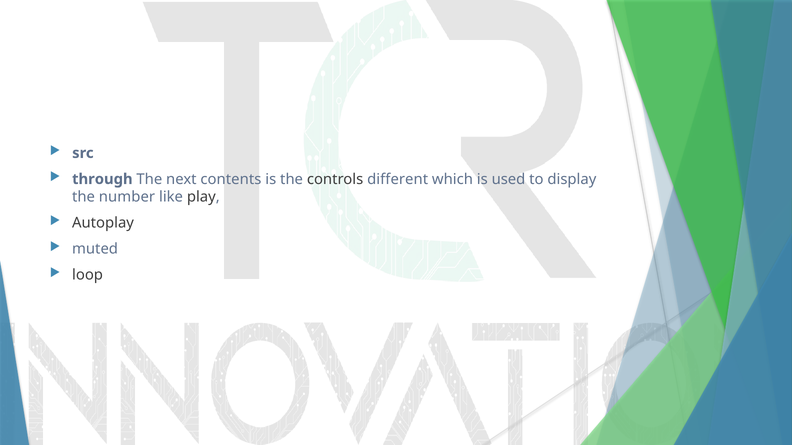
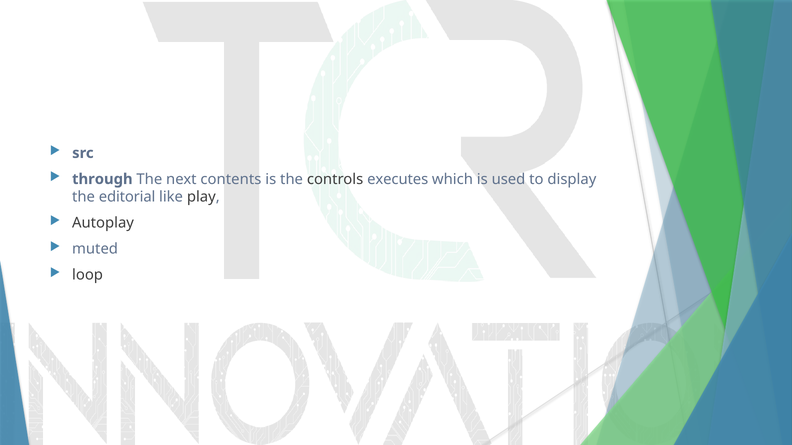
different: different -> executes
number: number -> editorial
